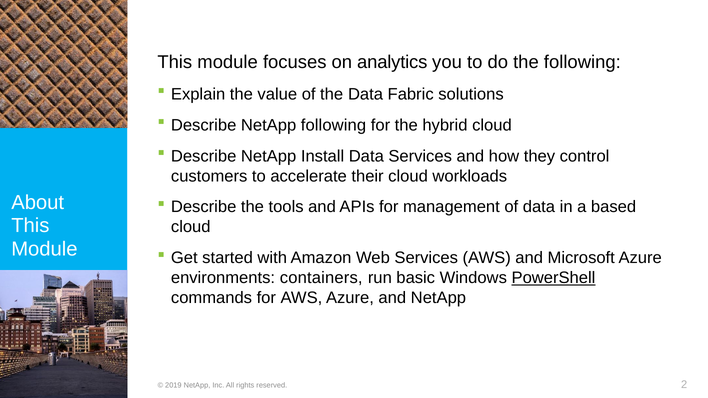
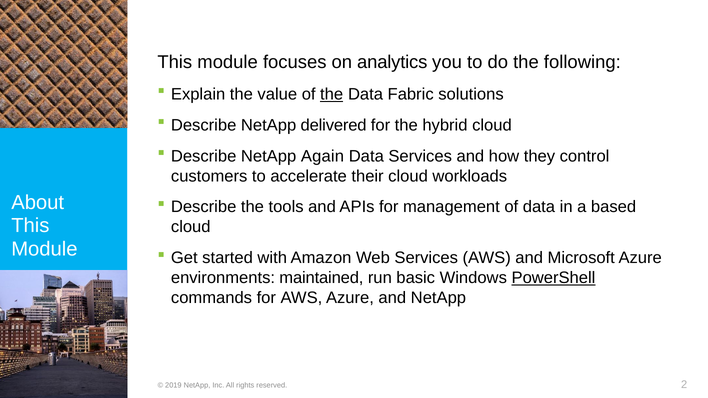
the at (332, 94) underline: none -> present
NetApp following: following -> delivered
Install: Install -> Again
containers: containers -> maintained
